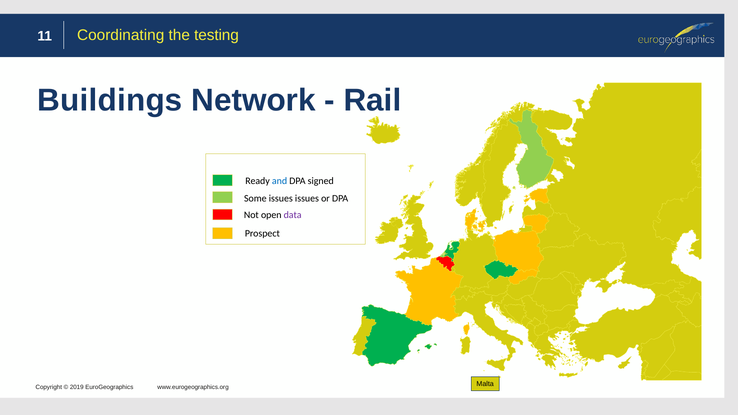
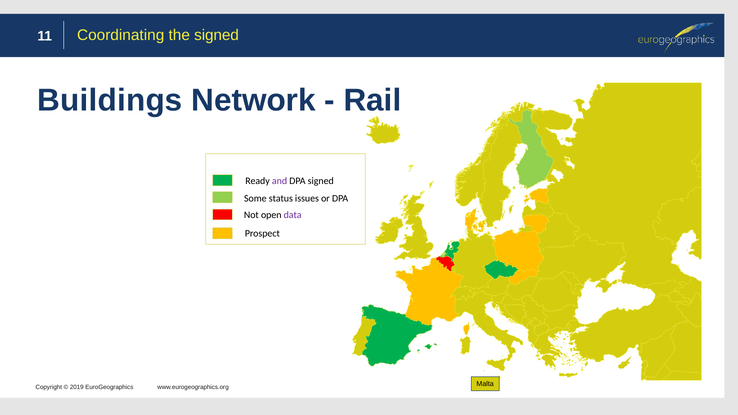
the testing: testing -> signed
and colour: blue -> purple
Some issues: issues -> status
